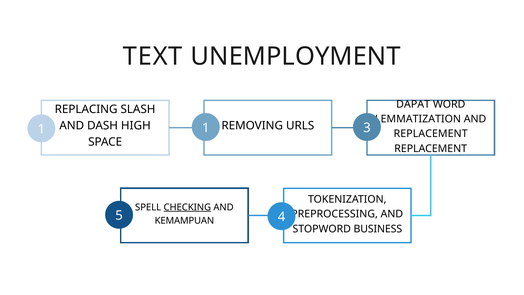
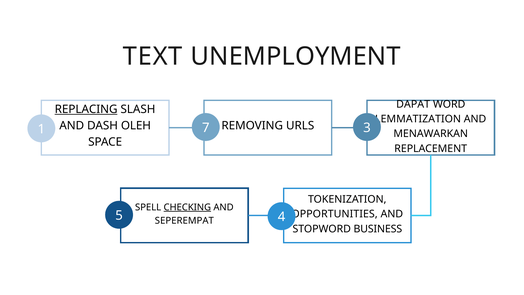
REPLACING underline: none -> present
HIGH: HIGH -> OLEH
1 1: 1 -> 7
REPLACEMENT at (431, 134): REPLACEMENT -> MENAWARKAN
PREPROCESSING: PREPROCESSING -> OPPORTUNITIES
KEMAMPUAN: KEMAMPUAN -> SEPEREMPAT
